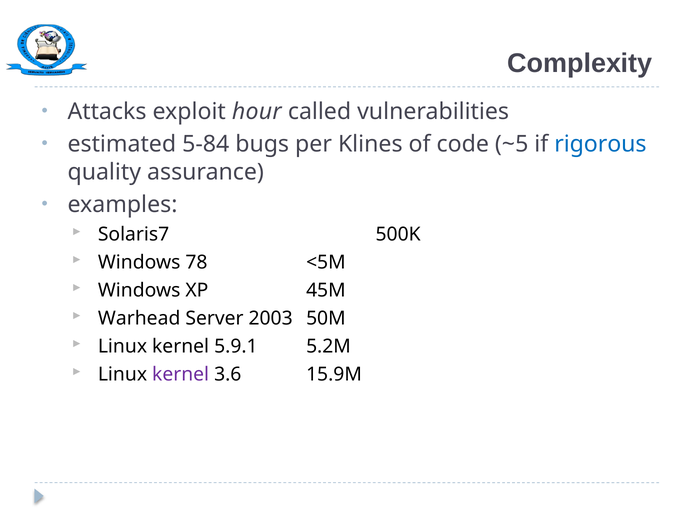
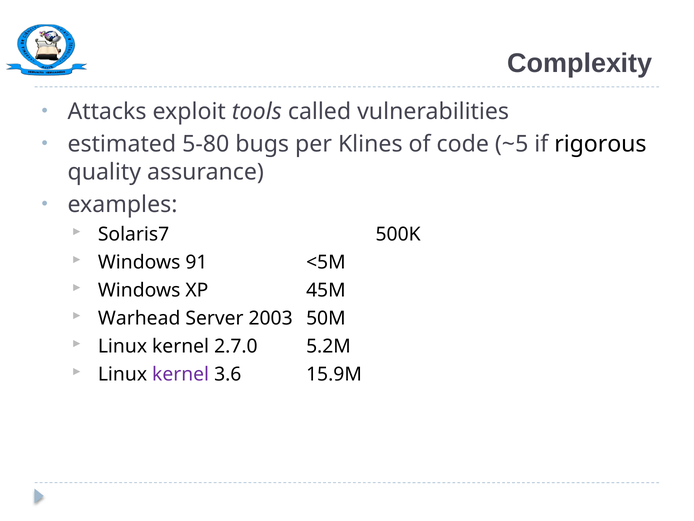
hour: hour -> tools
5-84: 5-84 -> 5-80
rigorous colour: blue -> black
78: 78 -> 91
5.9.1: 5.9.1 -> 2.7.0
